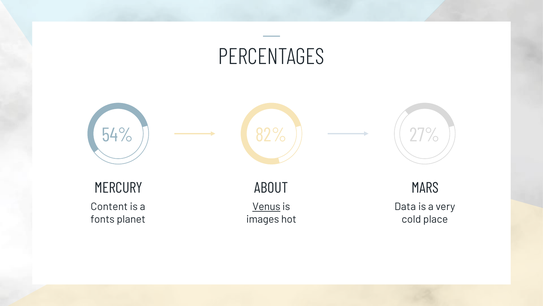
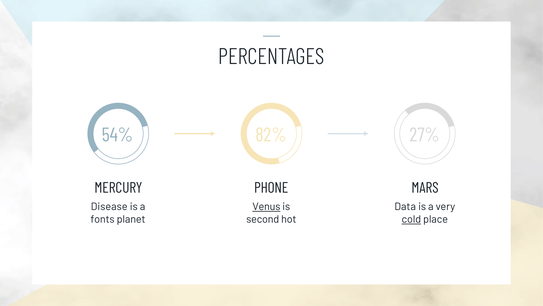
ABOUT: ABOUT -> PHONE
Content: Content -> Disease
images: images -> second
cold underline: none -> present
